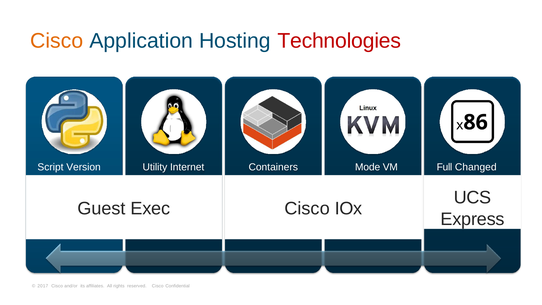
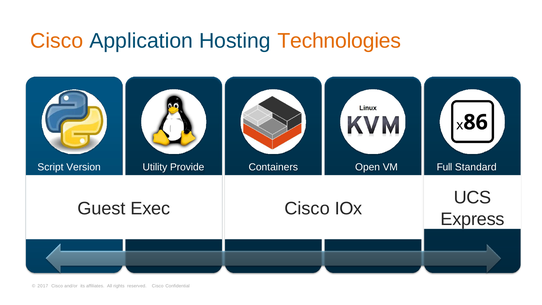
Technologies colour: red -> orange
Internet: Internet -> Provide
Mode: Mode -> Open
Changed: Changed -> Standard
